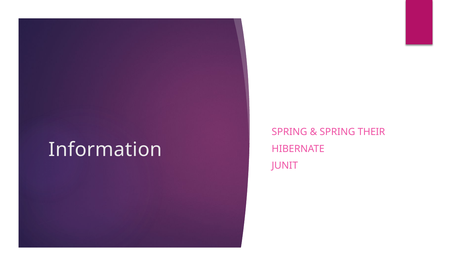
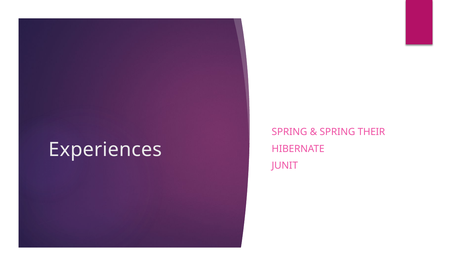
Information: Information -> Experiences
